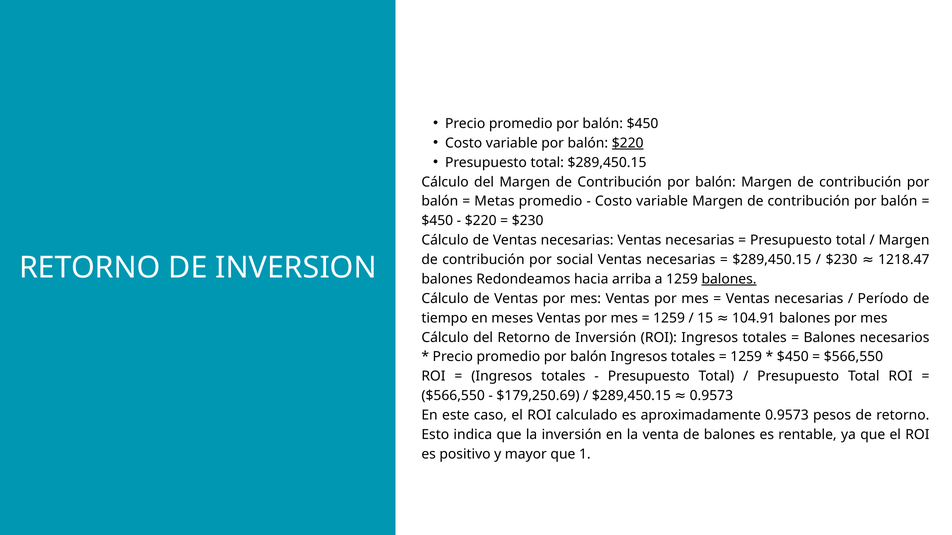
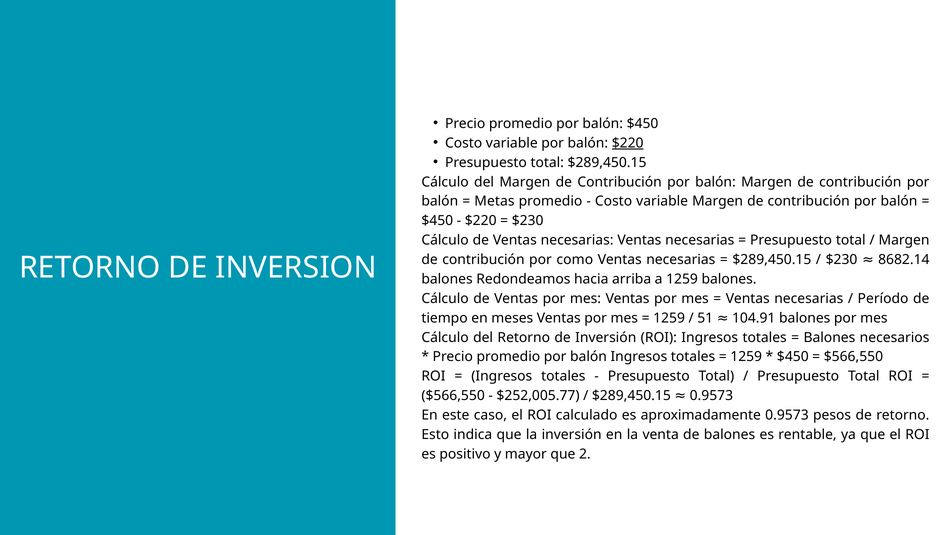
social: social -> como
1218.47: 1218.47 -> 8682.14
balones at (729, 279) underline: present -> none
15: 15 -> 51
$179,250.69: $179,250.69 -> $252,005.77
1: 1 -> 2
